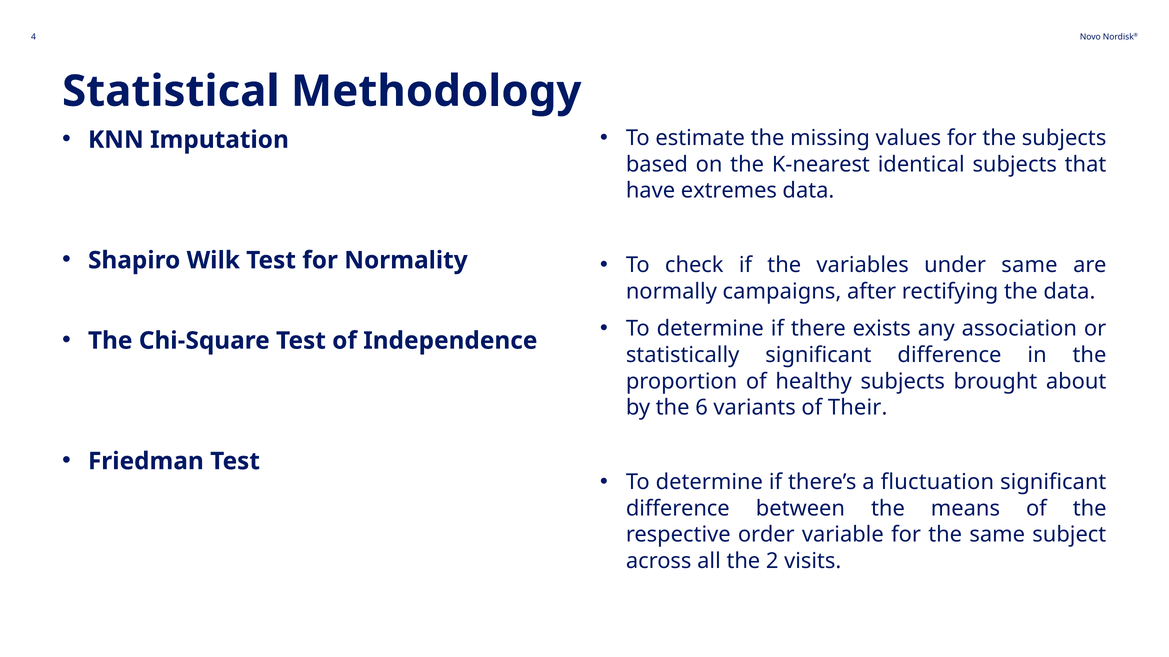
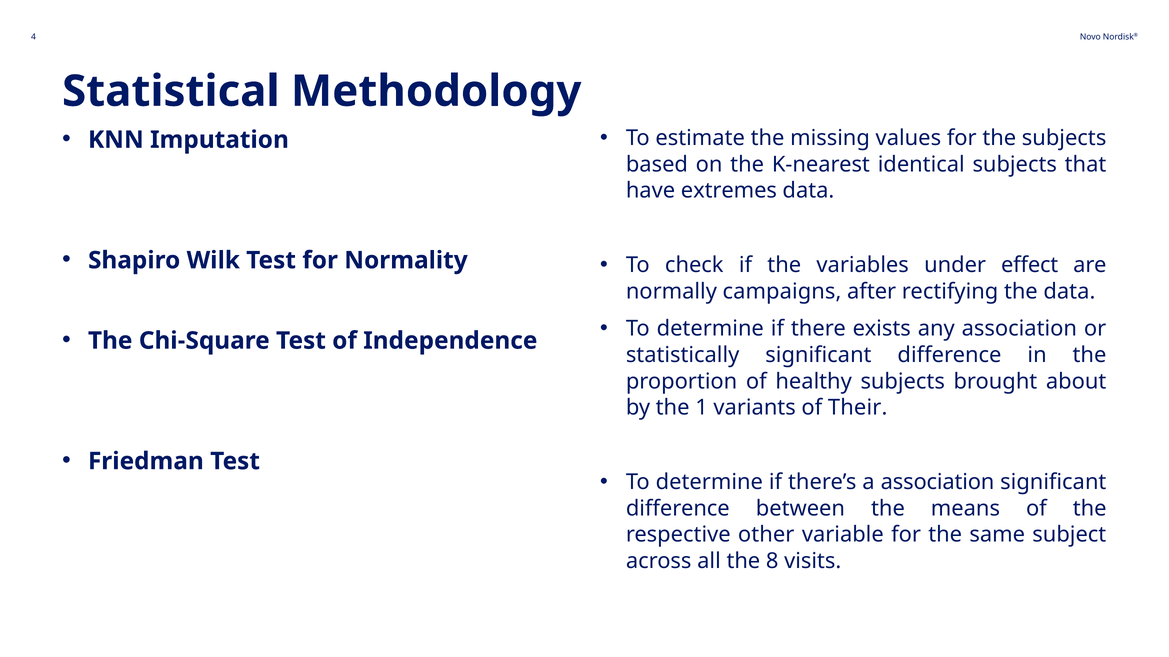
under same: same -> effect
6: 6 -> 1
a fluctuation: fluctuation -> association
order: order -> other
2: 2 -> 8
